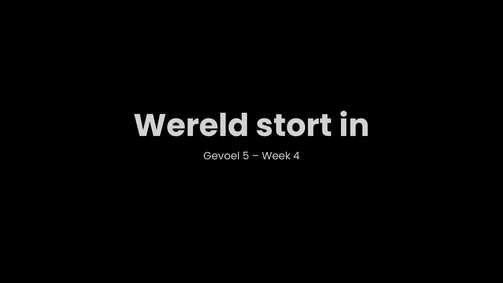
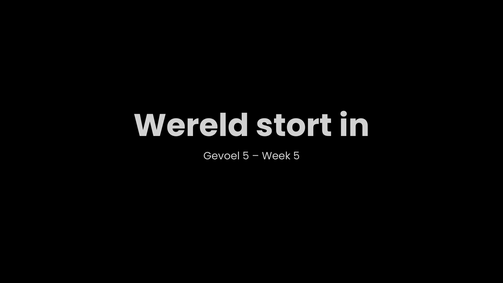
Week 4: 4 -> 5
